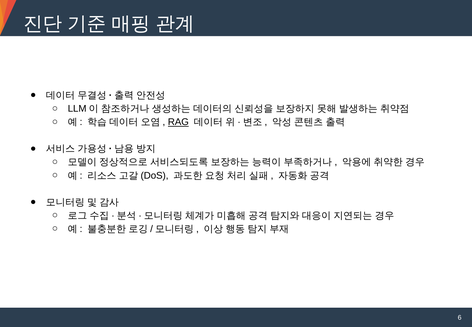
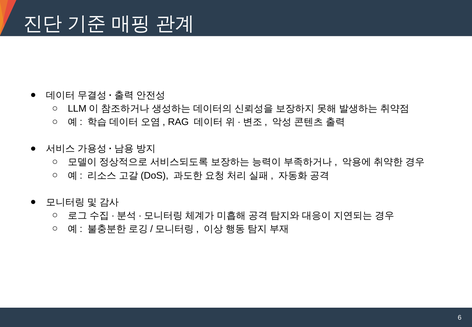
RAG underline: present -> none
